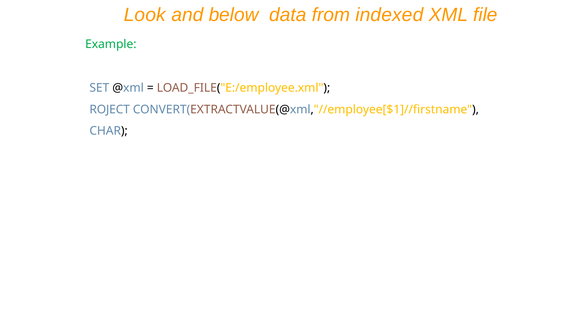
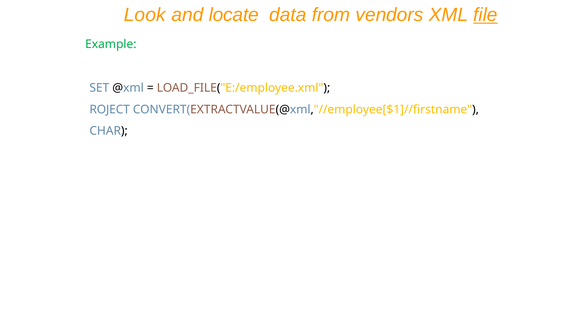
below: below -> locate
indexed: indexed -> vendors
file underline: none -> present
